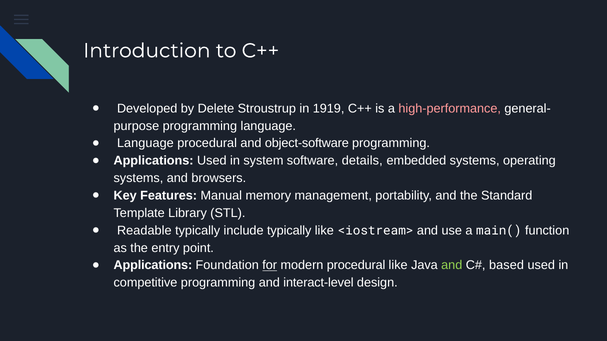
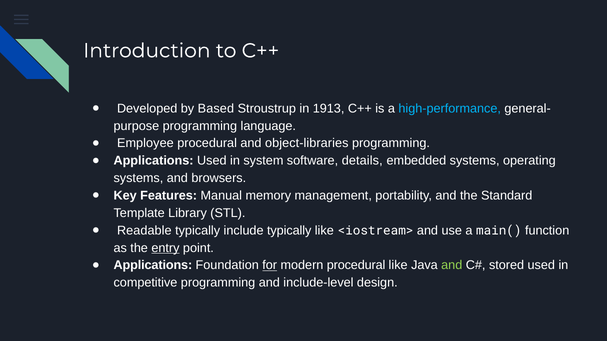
Delete: Delete -> Based
1919: 1919 -> 1913
high-performance colour: pink -> light blue
Language at (145, 143): Language -> Employee
object-software: object-software -> object-libraries
entry underline: none -> present
based: based -> stored
interact-level: interact-level -> include-level
